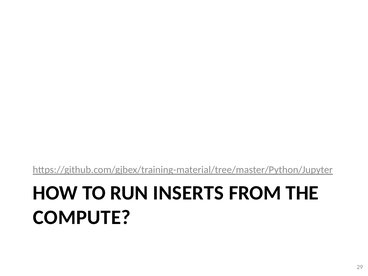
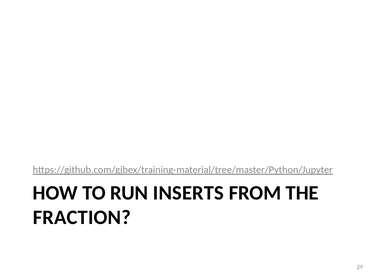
COMPUTE: COMPUTE -> FRACTION
